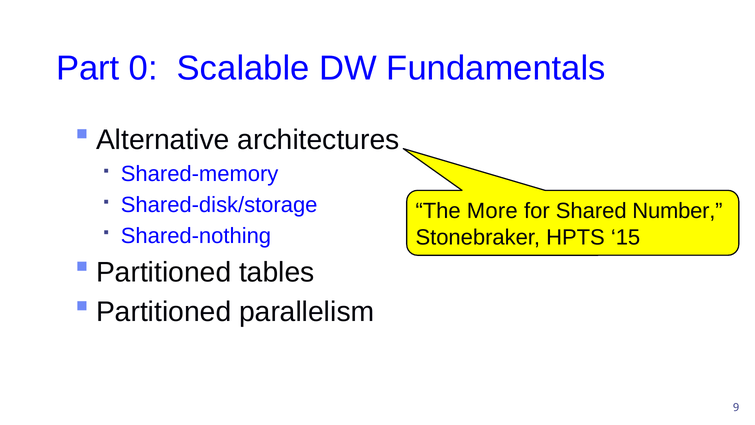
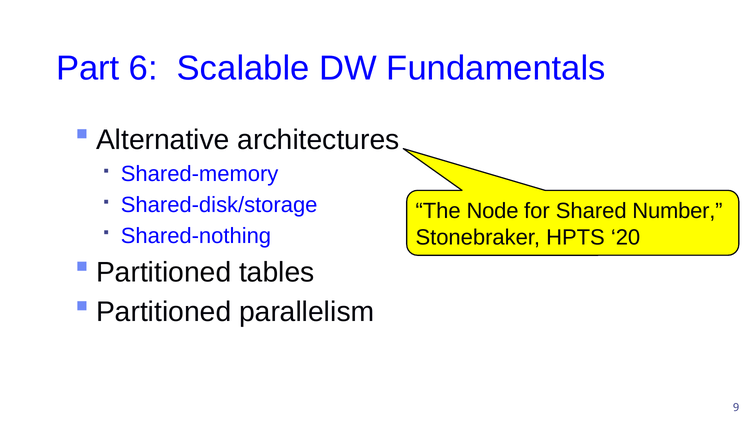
0: 0 -> 6
More: More -> Node
15: 15 -> 20
